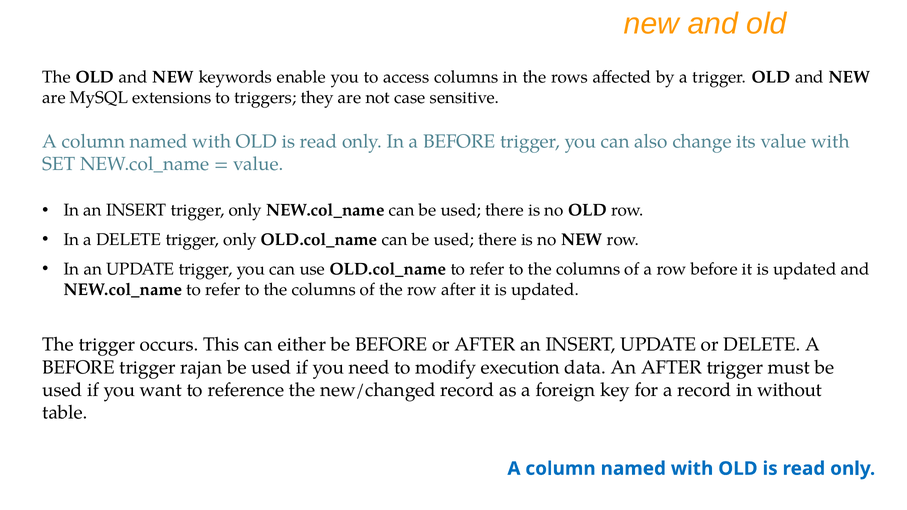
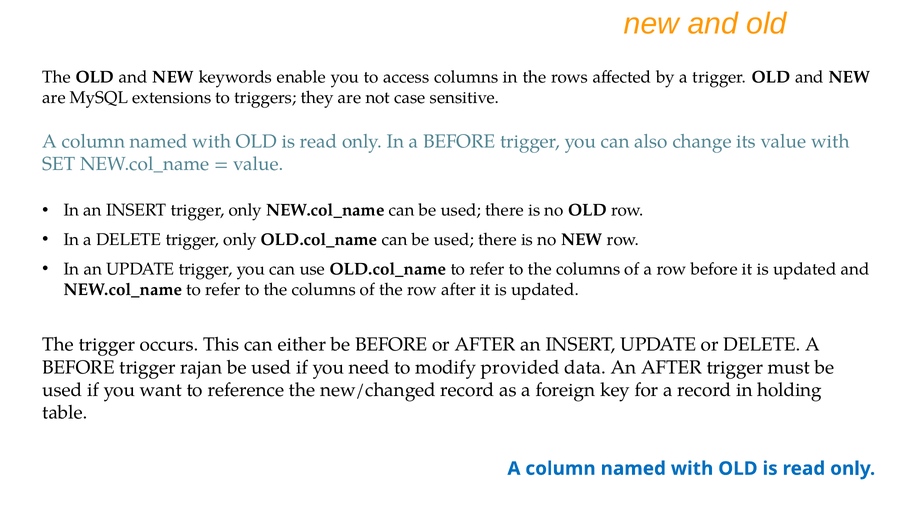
execution: execution -> provided
without: without -> holding
